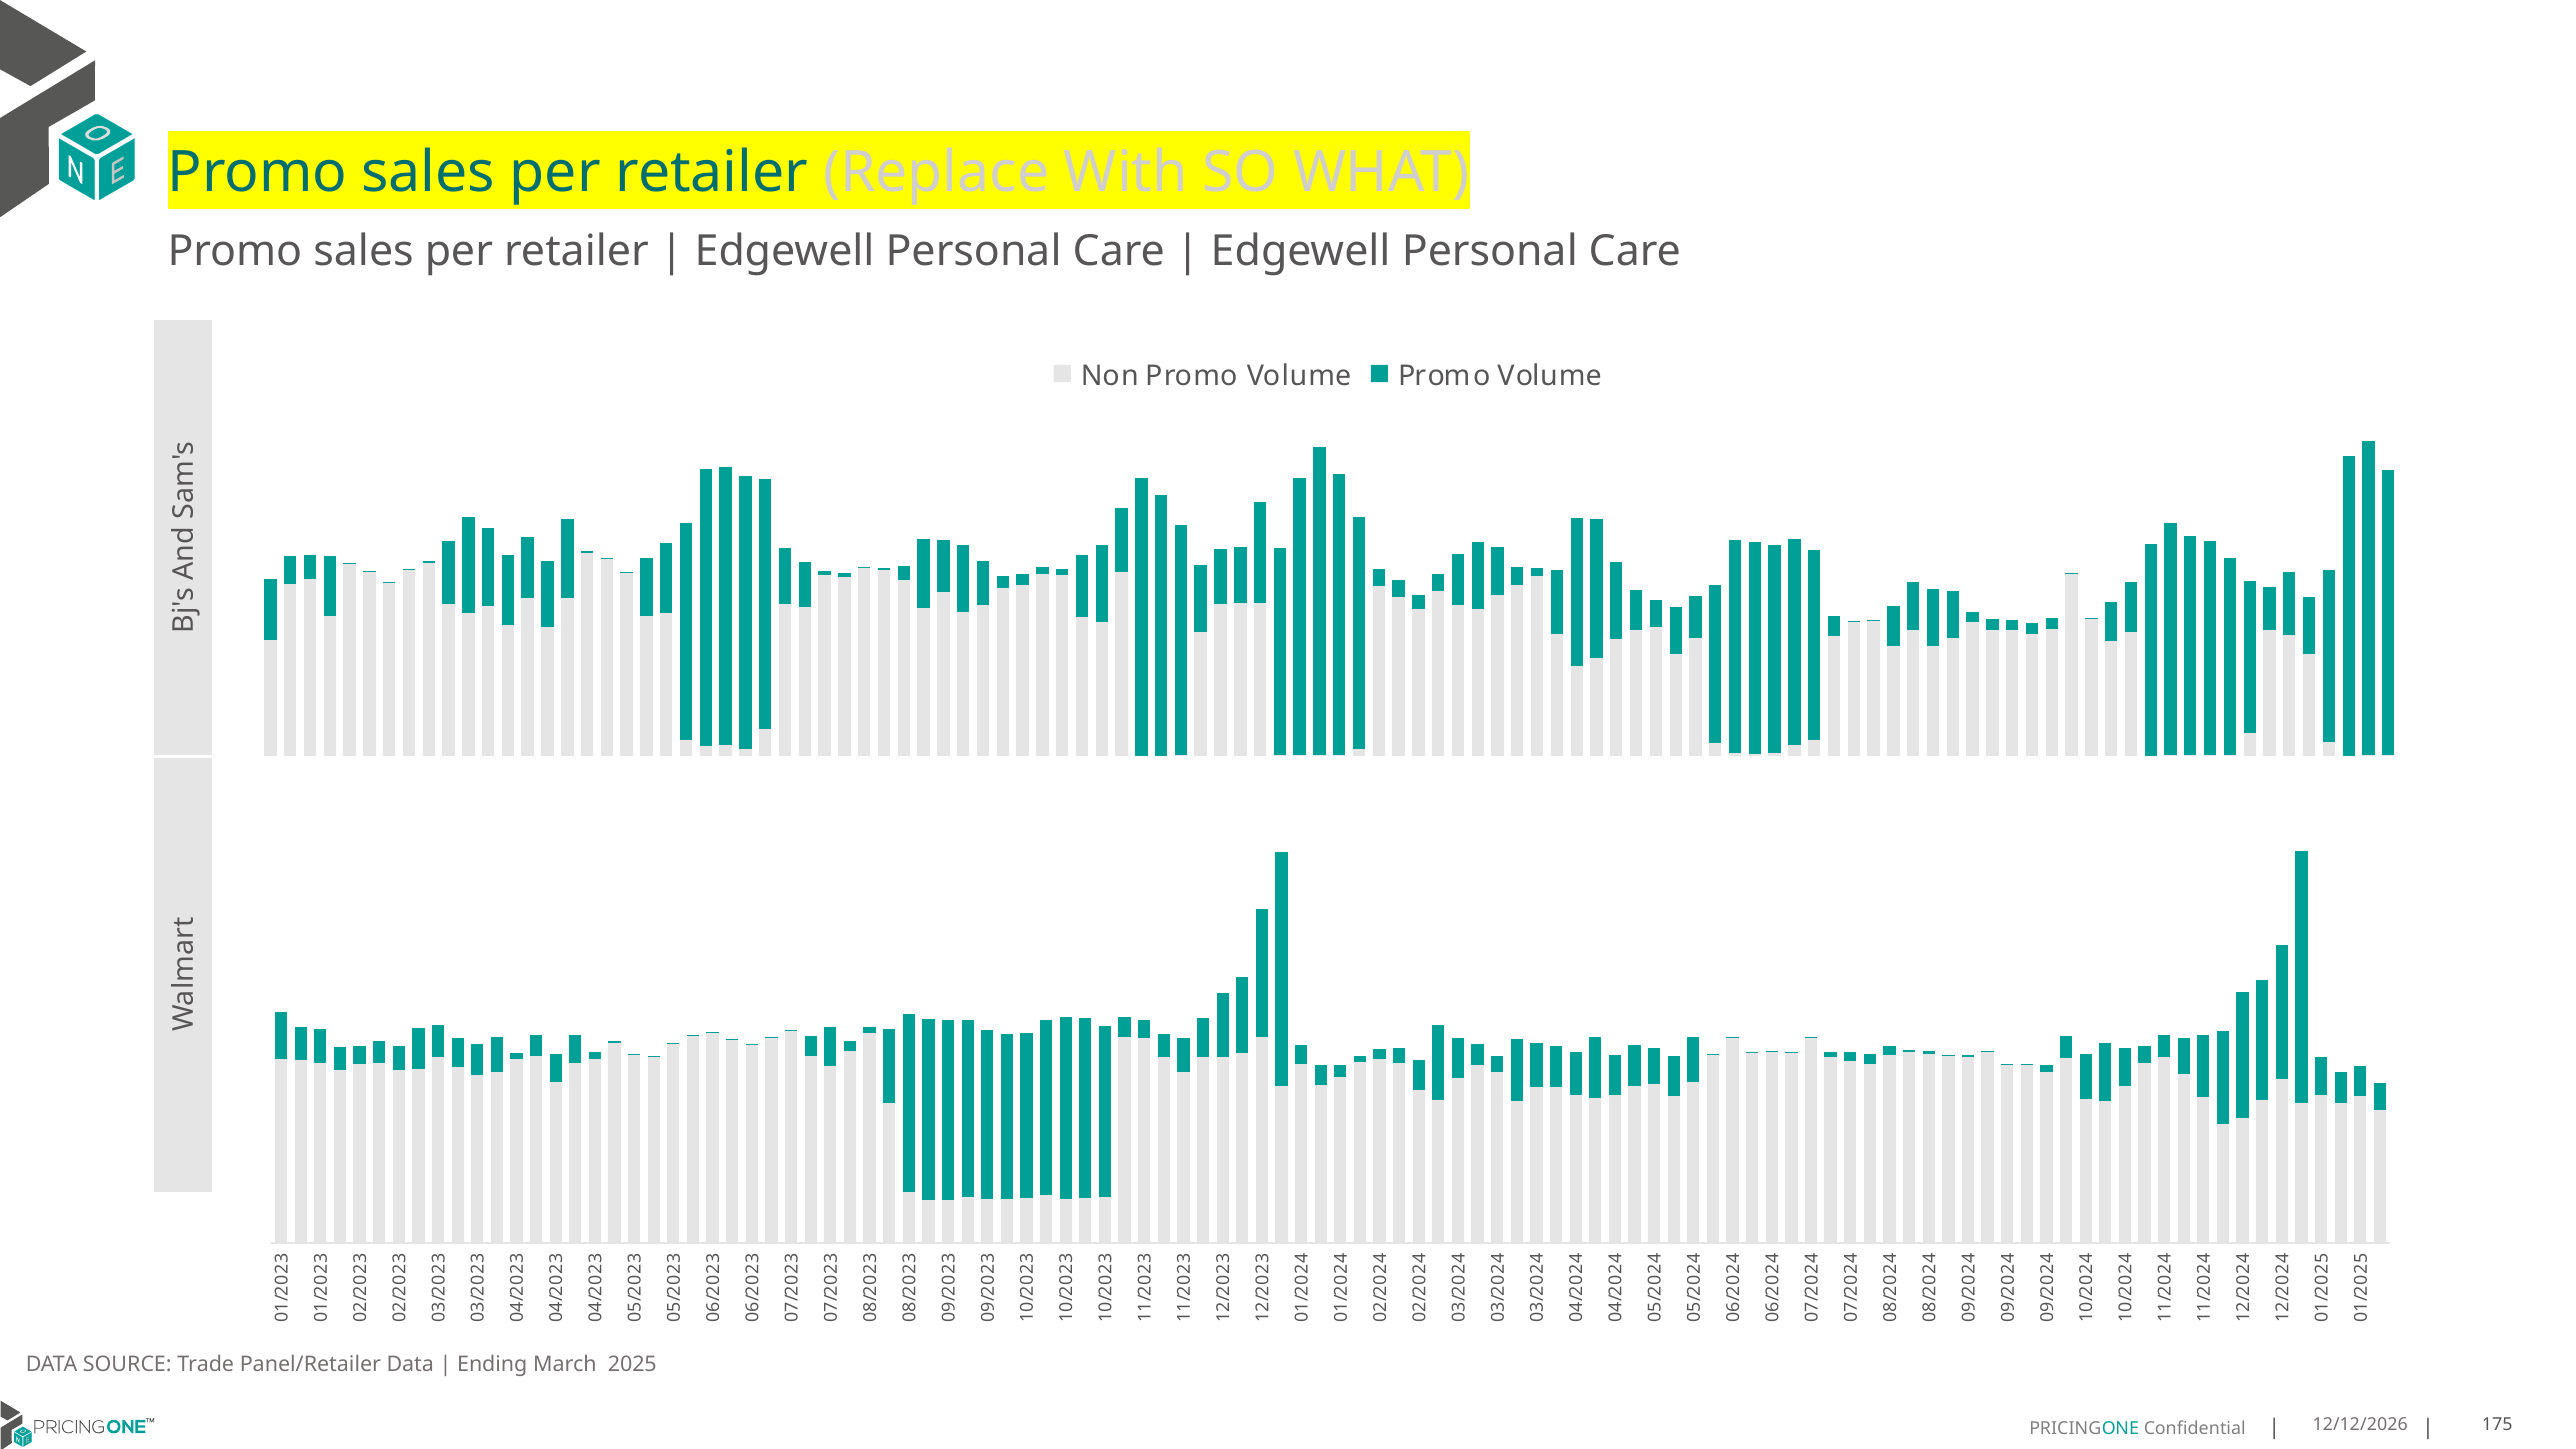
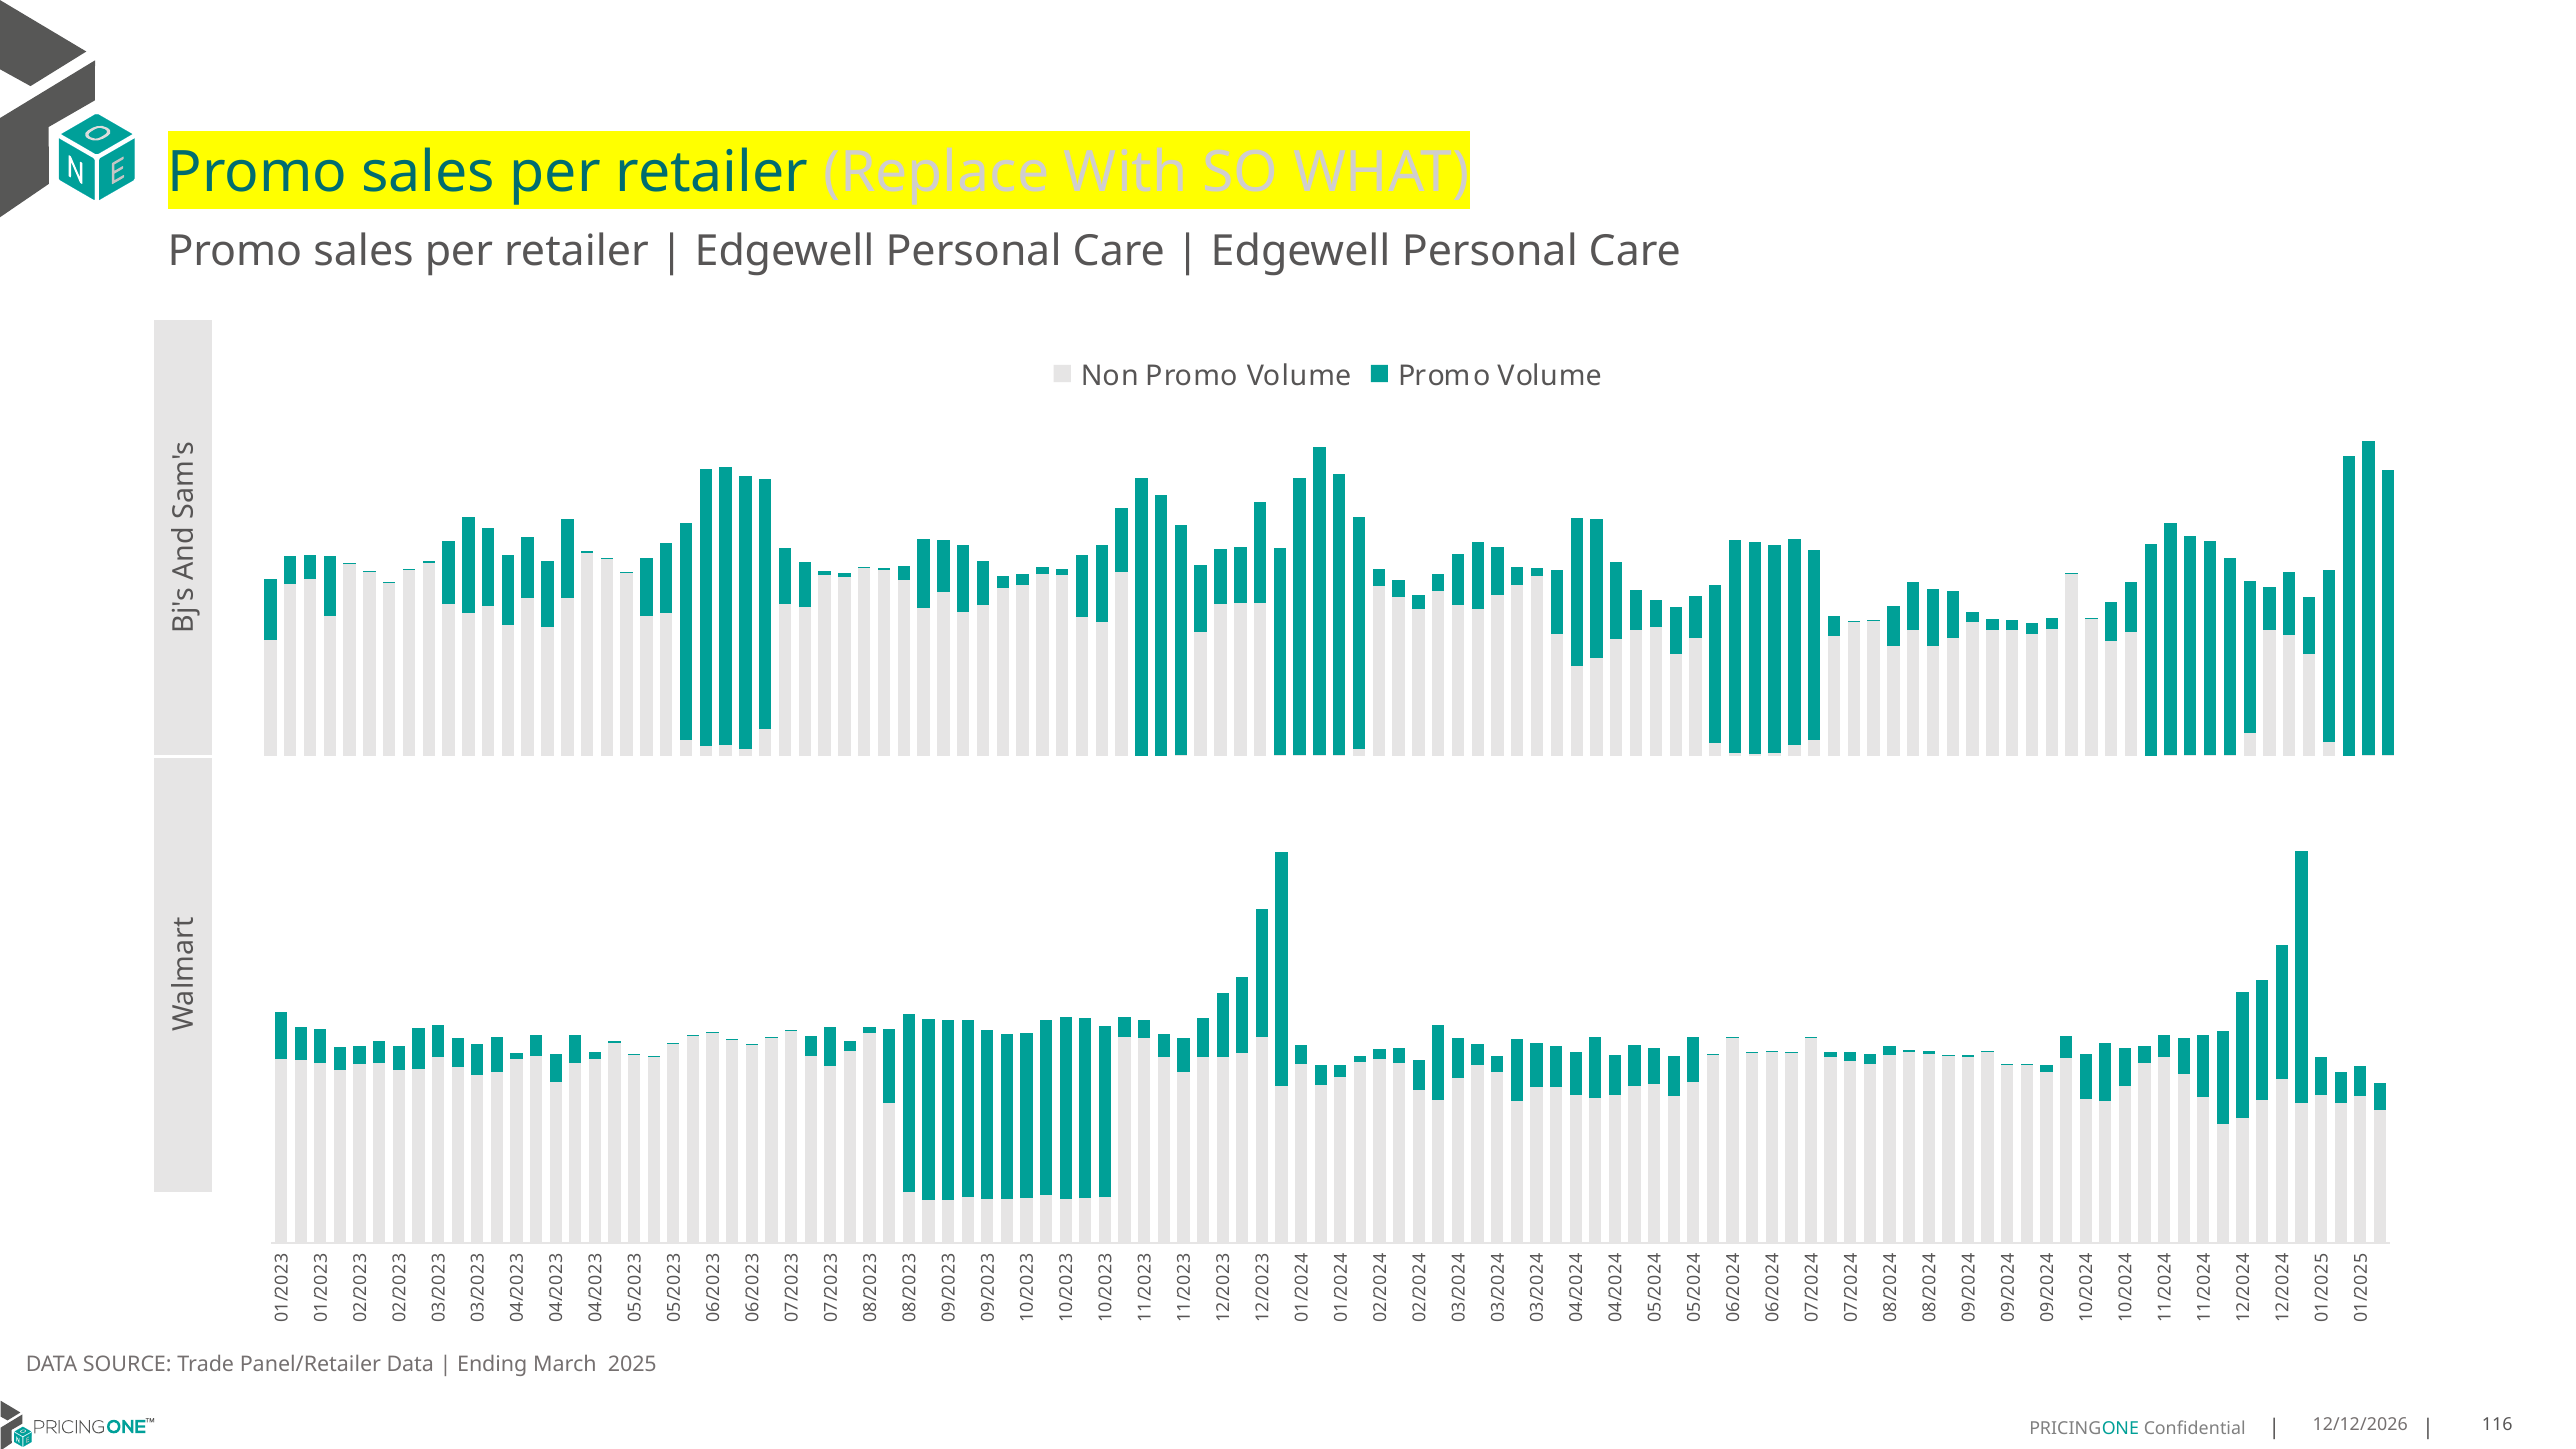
175: 175 -> 116
